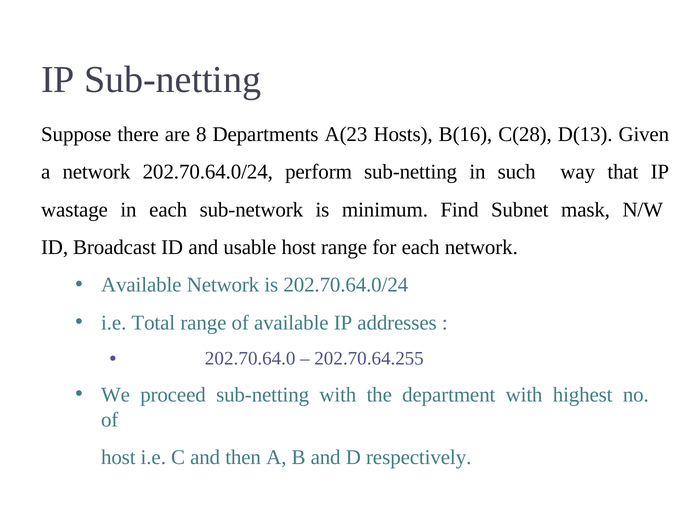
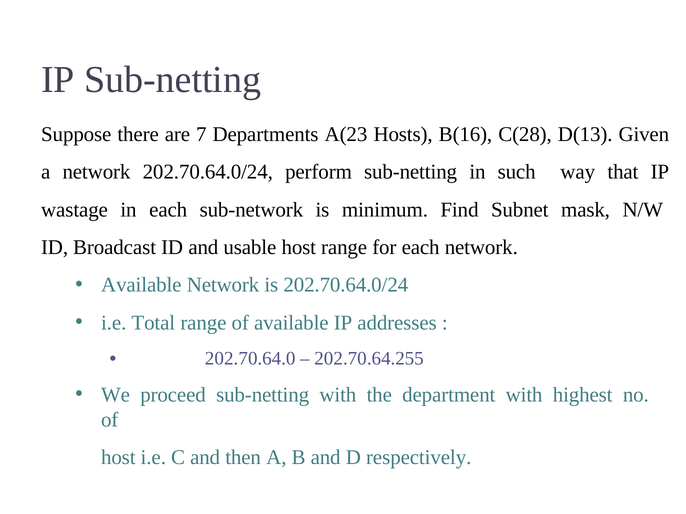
8: 8 -> 7
